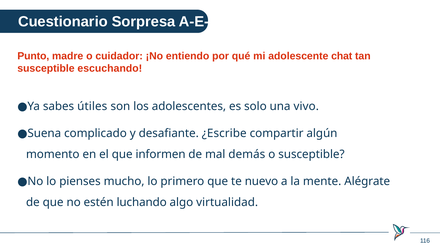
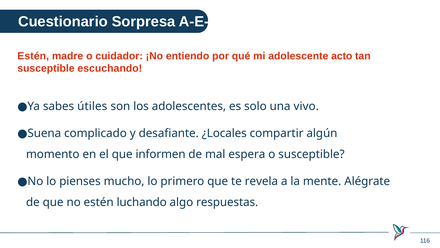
Punto at (33, 56): Punto -> Estén
chat: chat -> acto
¿Escribe: ¿Escribe -> ¿Locales
demás: demás -> espera
nuevo: nuevo -> revela
virtualidad: virtualidad -> respuestas
